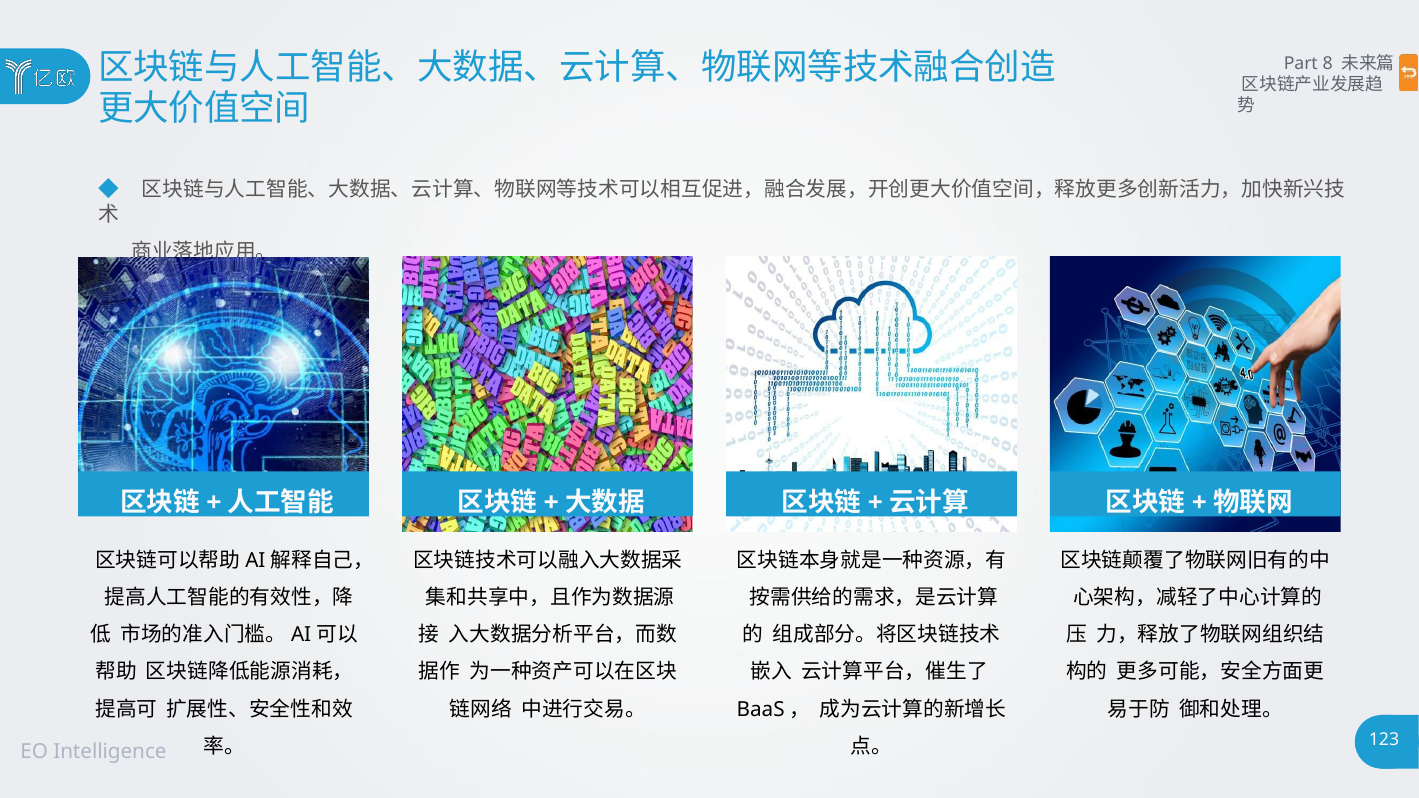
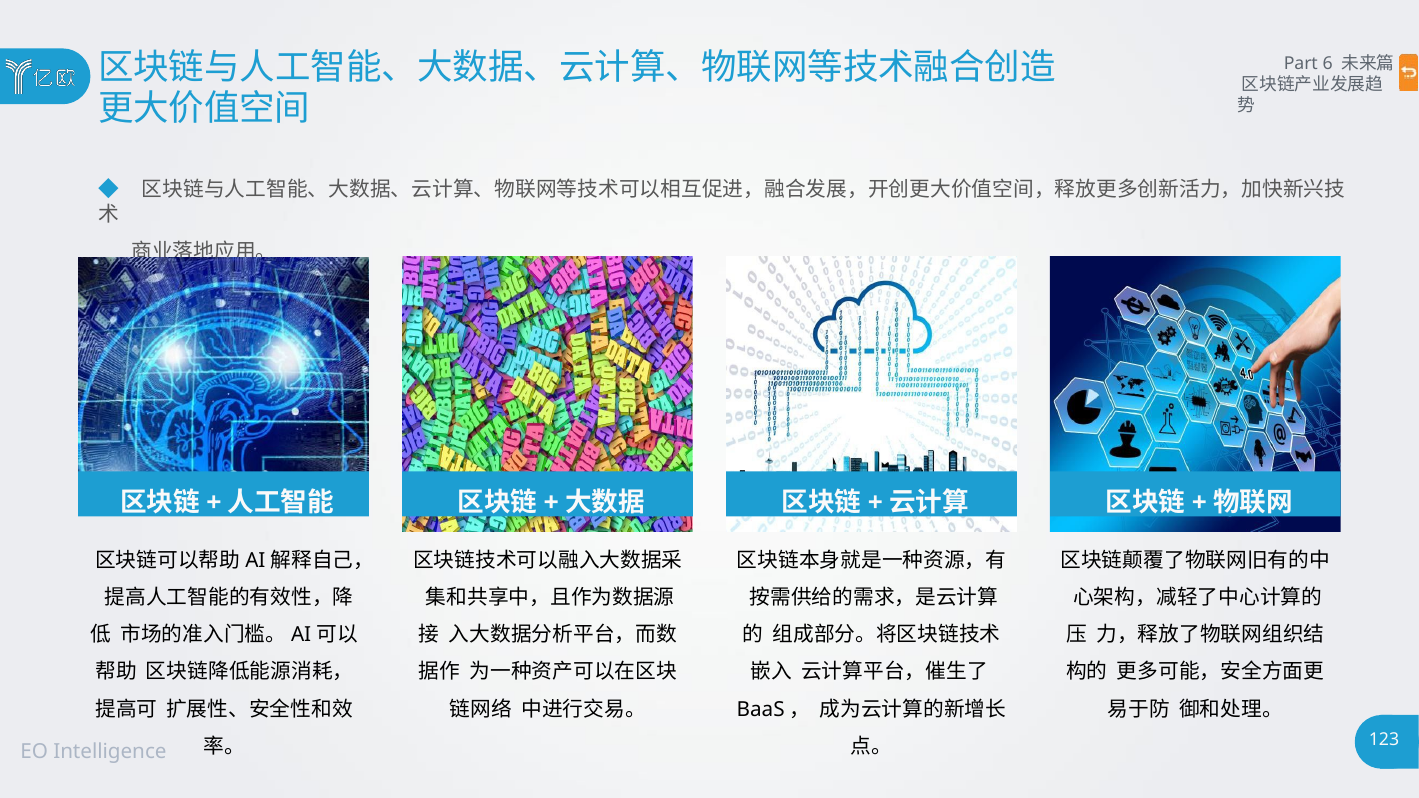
8: 8 -> 6
